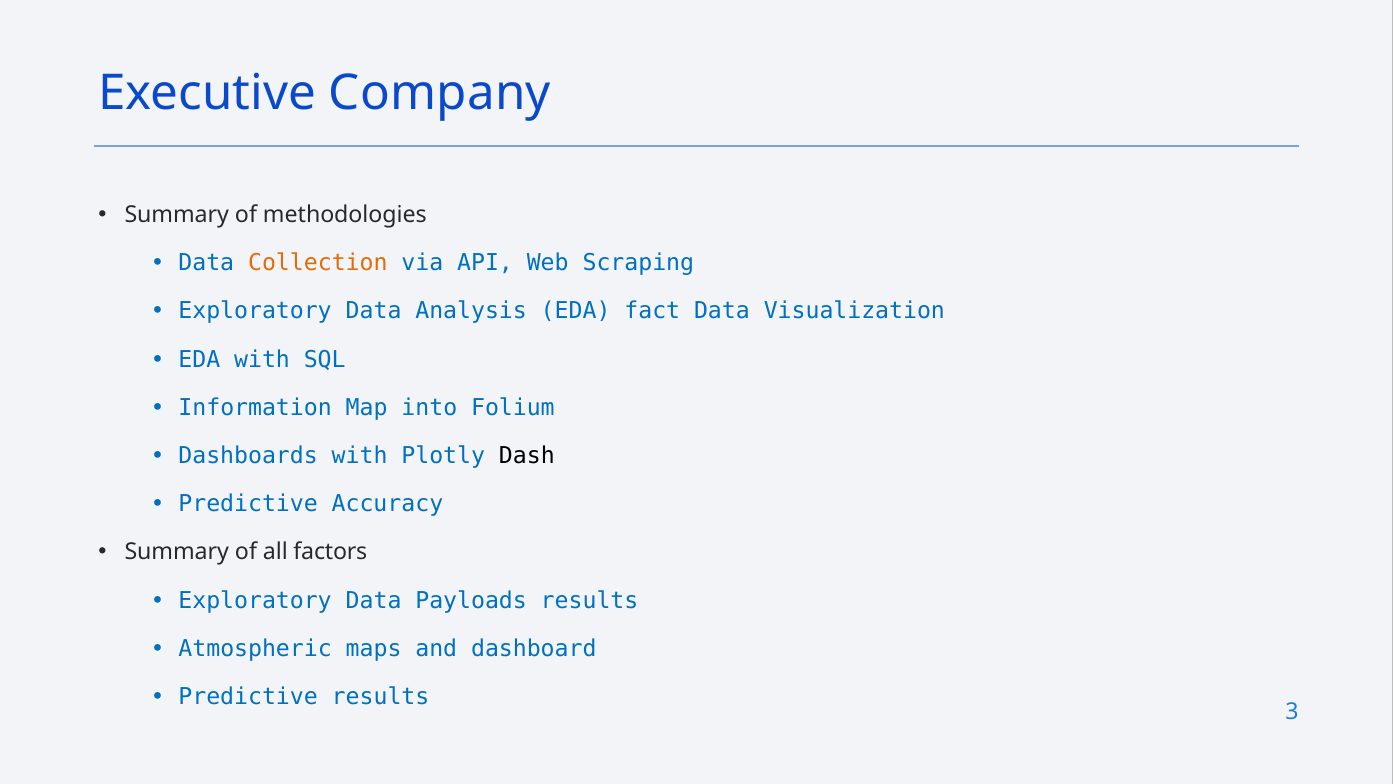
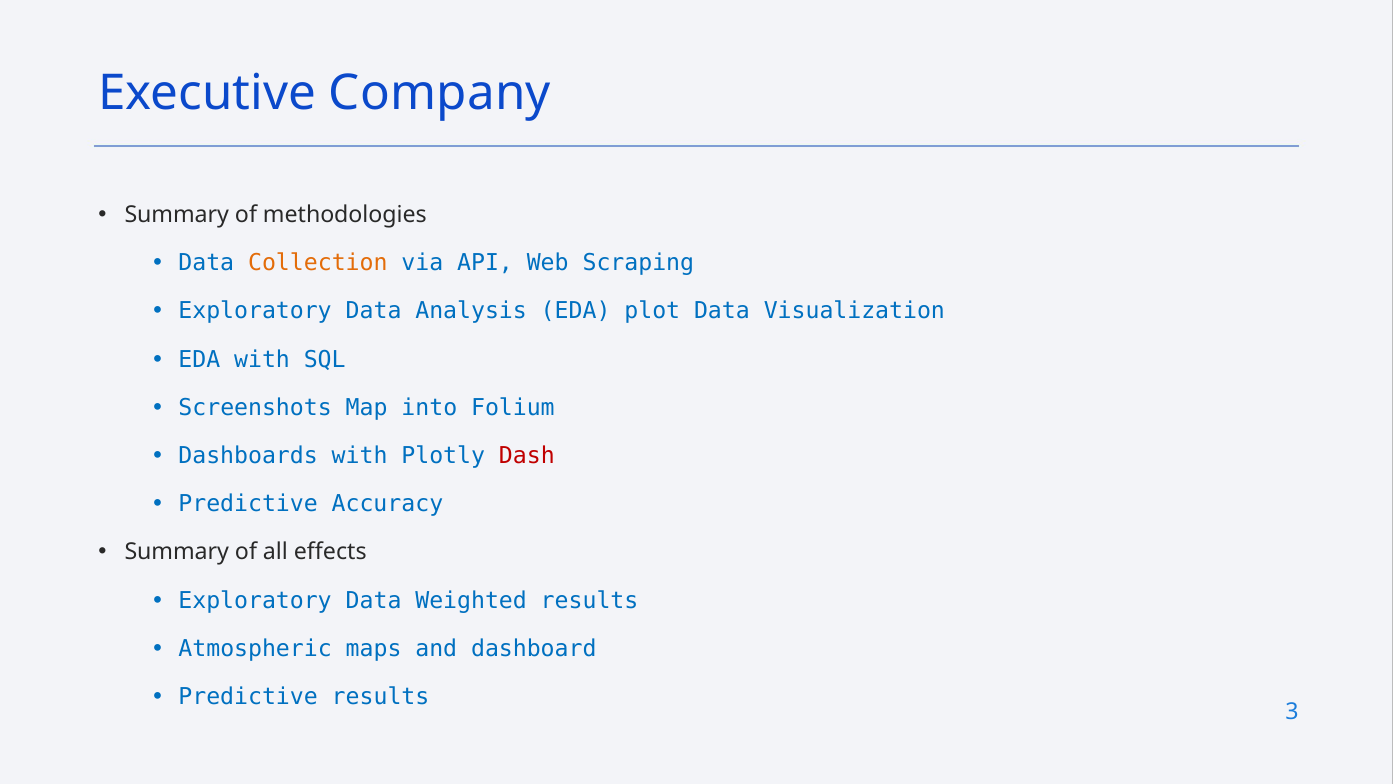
fact: fact -> plot
Information: Information -> Screenshots
Dash colour: black -> red
factors: factors -> effects
Payloads: Payloads -> Weighted
